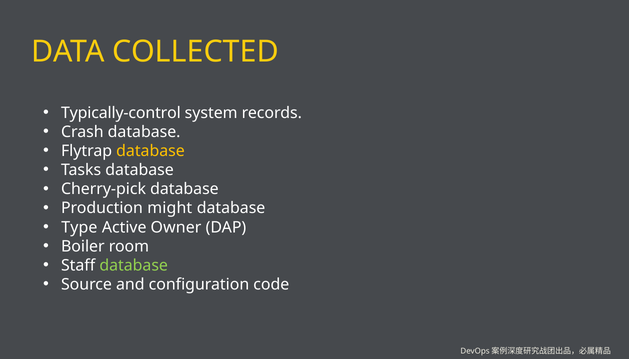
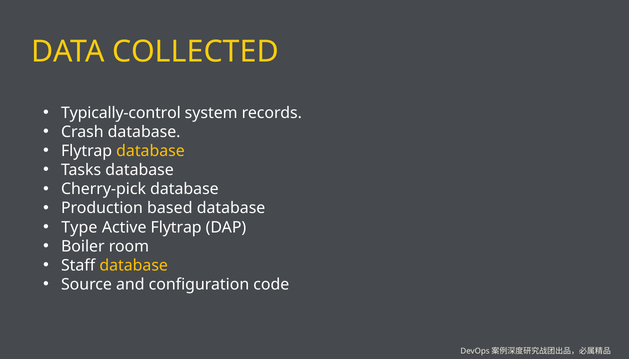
might: might -> based
Active Owner: Owner -> Flytrap
database at (134, 265) colour: light green -> yellow
